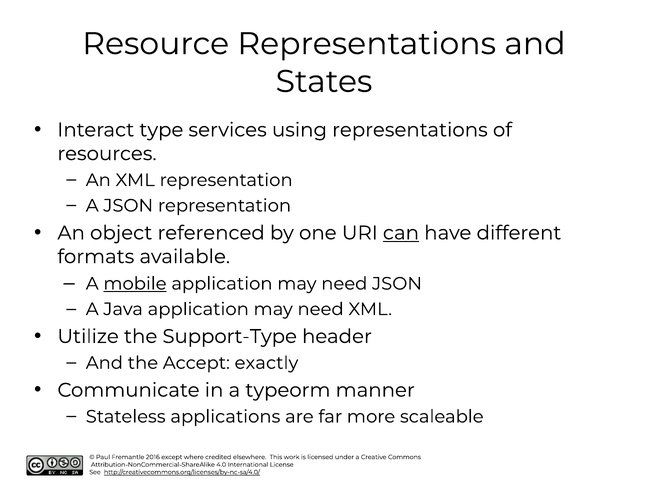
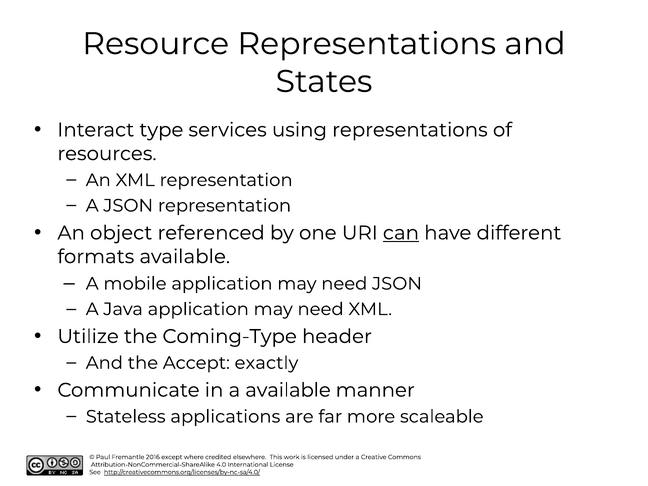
mobile underline: present -> none
Support-Type: Support-Type -> Coming-Type
a typeorm: typeorm -> available
